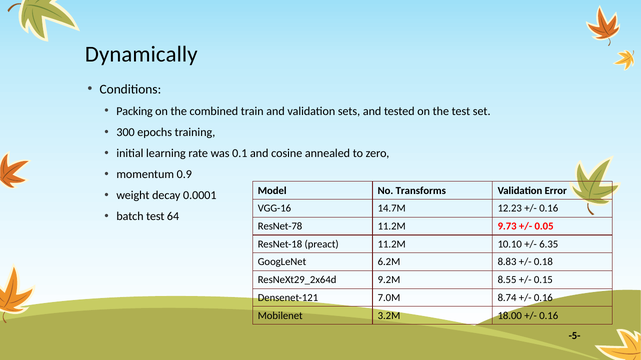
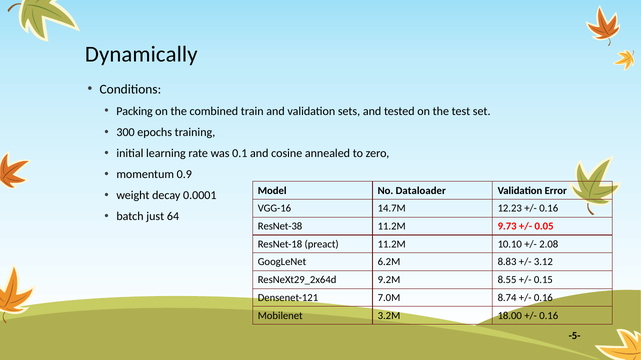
Transforms: Transforms -> Dataloader
batch test: test -> just
ResNet-78: ResNet-78 -> ResNet-38
6.35: 6.35 -> 2.08
0.18: 0.18 -> 3.12
